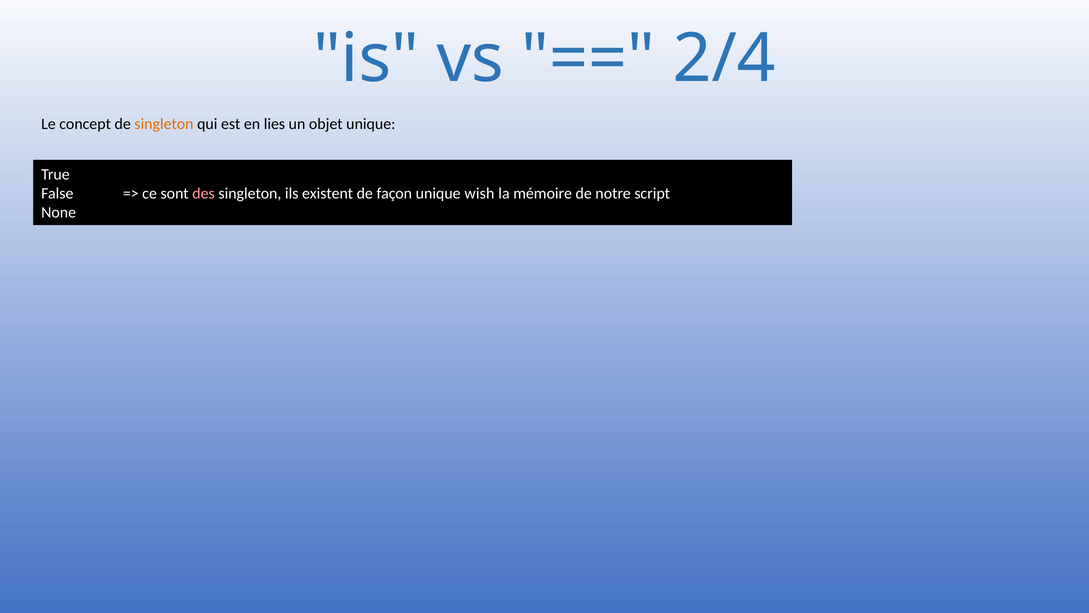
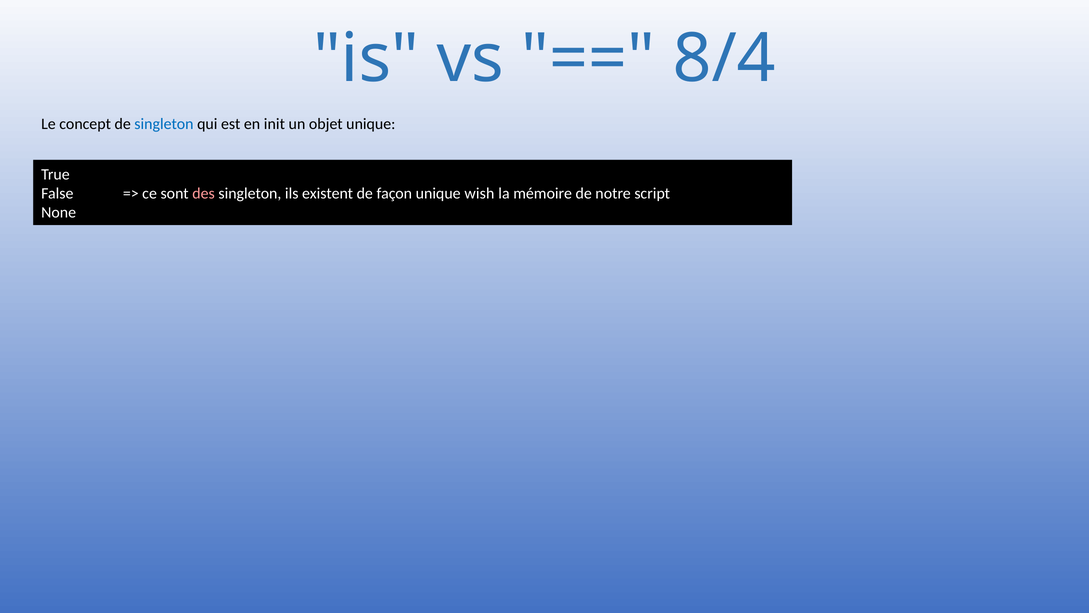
2/4: 2/4 -> 8/4
singleton at (164, 124) colour: orange -> blue
lies: lies -> init
